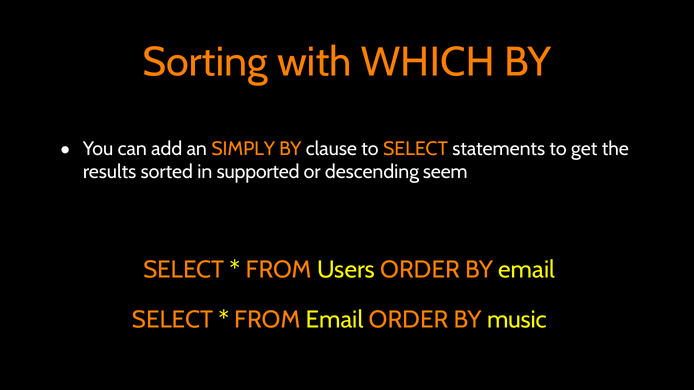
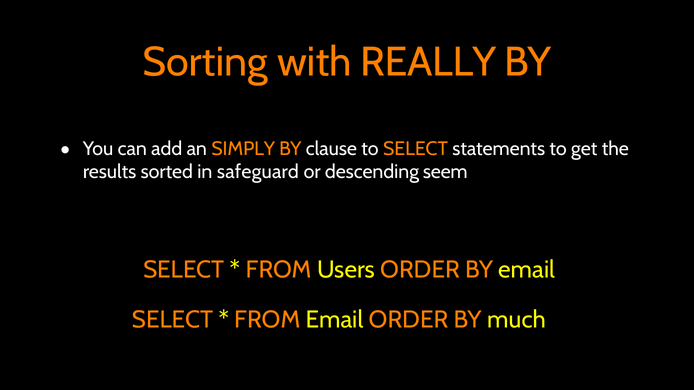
WHICH: WHICH -> REALLY
supported: supported -> safeguard
music: music -> much
